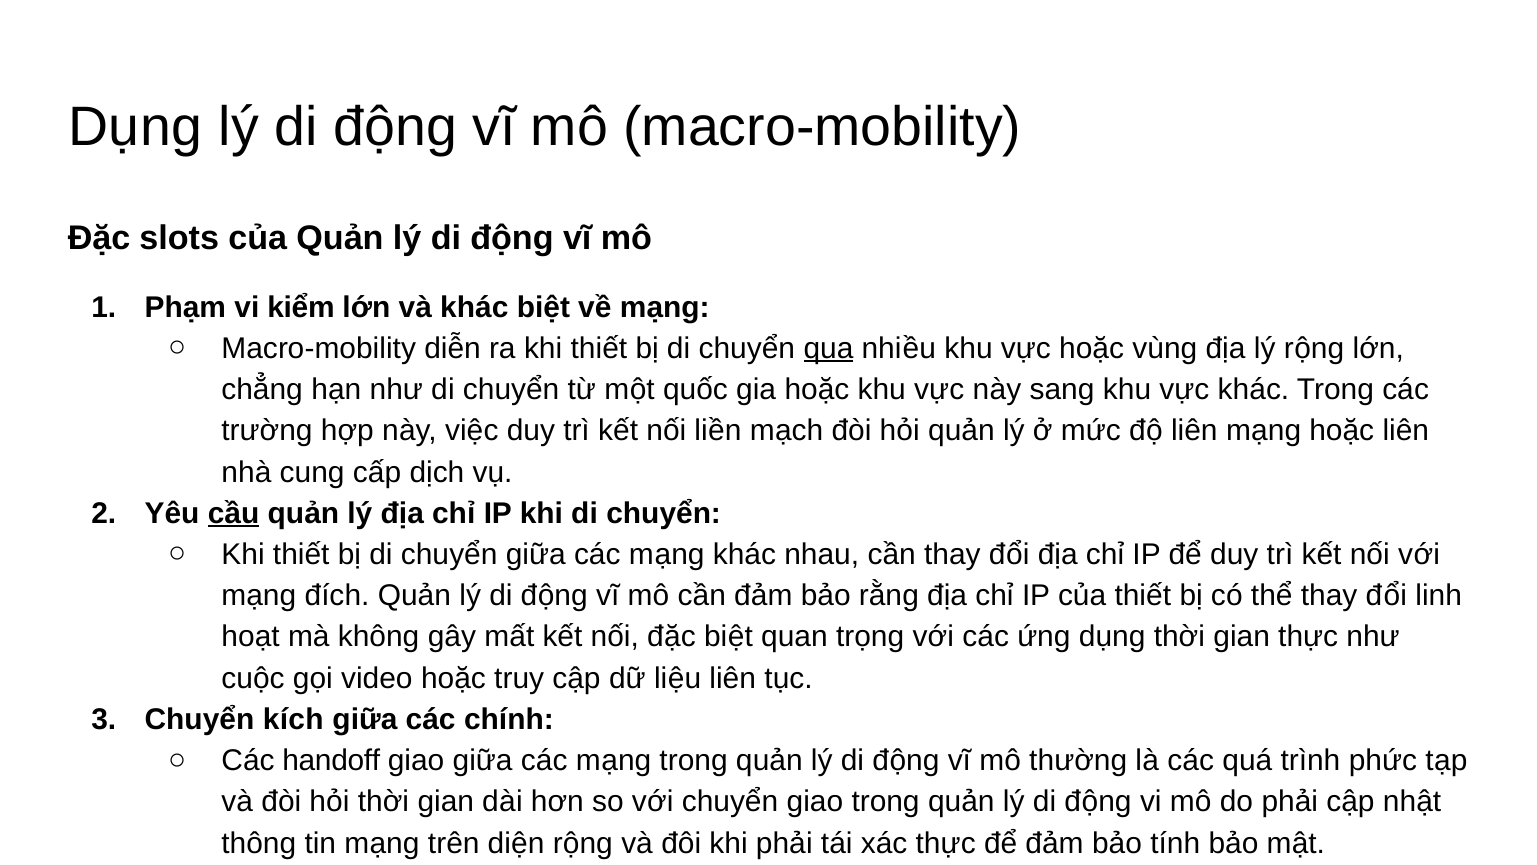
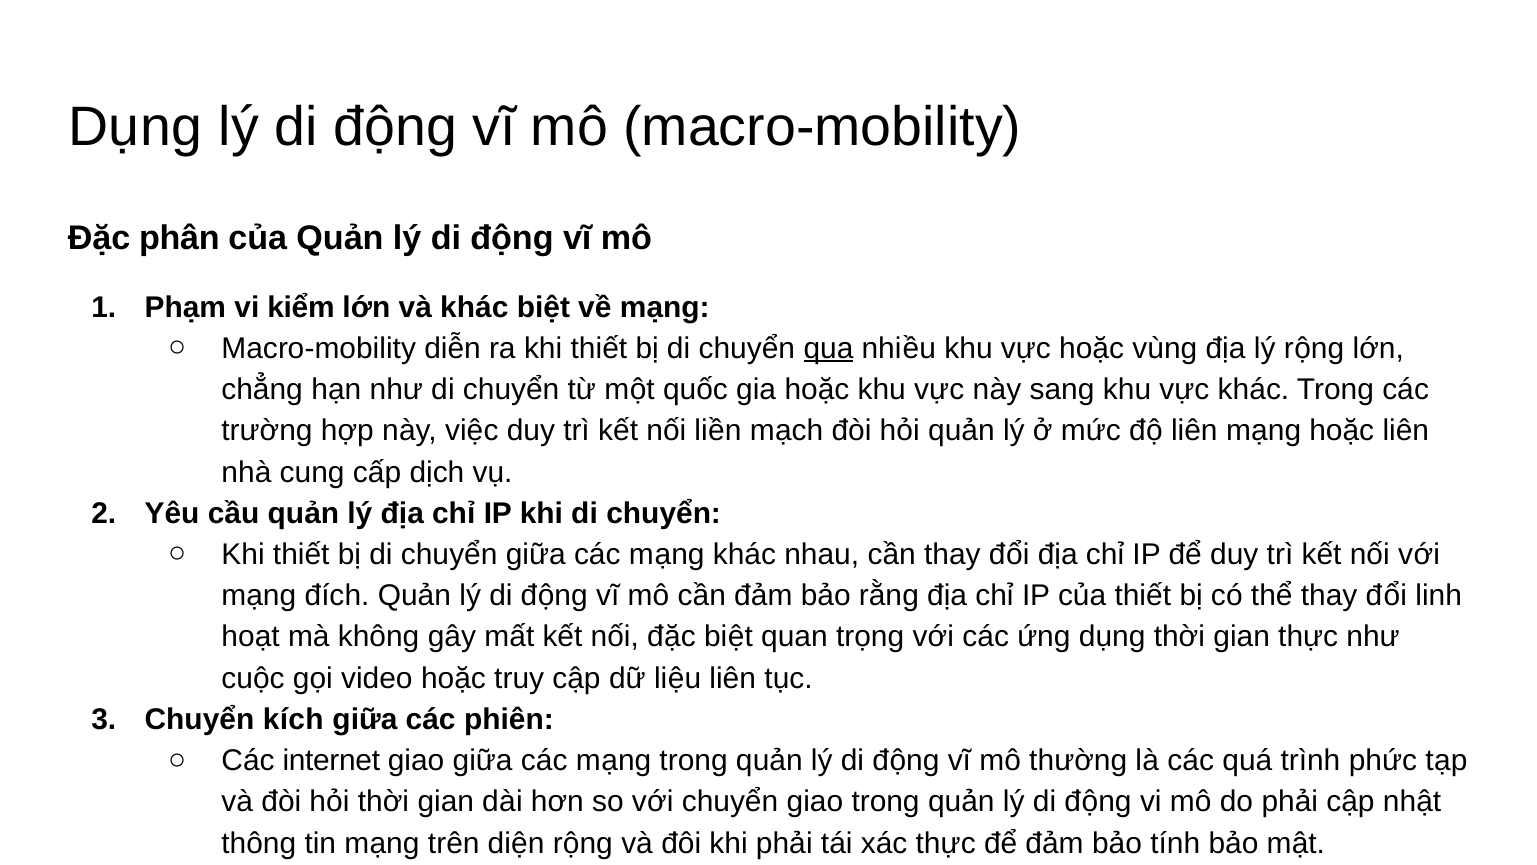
slots: slots -> phân
cầu underline: present -> none
chính: chính -> phiên
handoff: handoff -> internet
